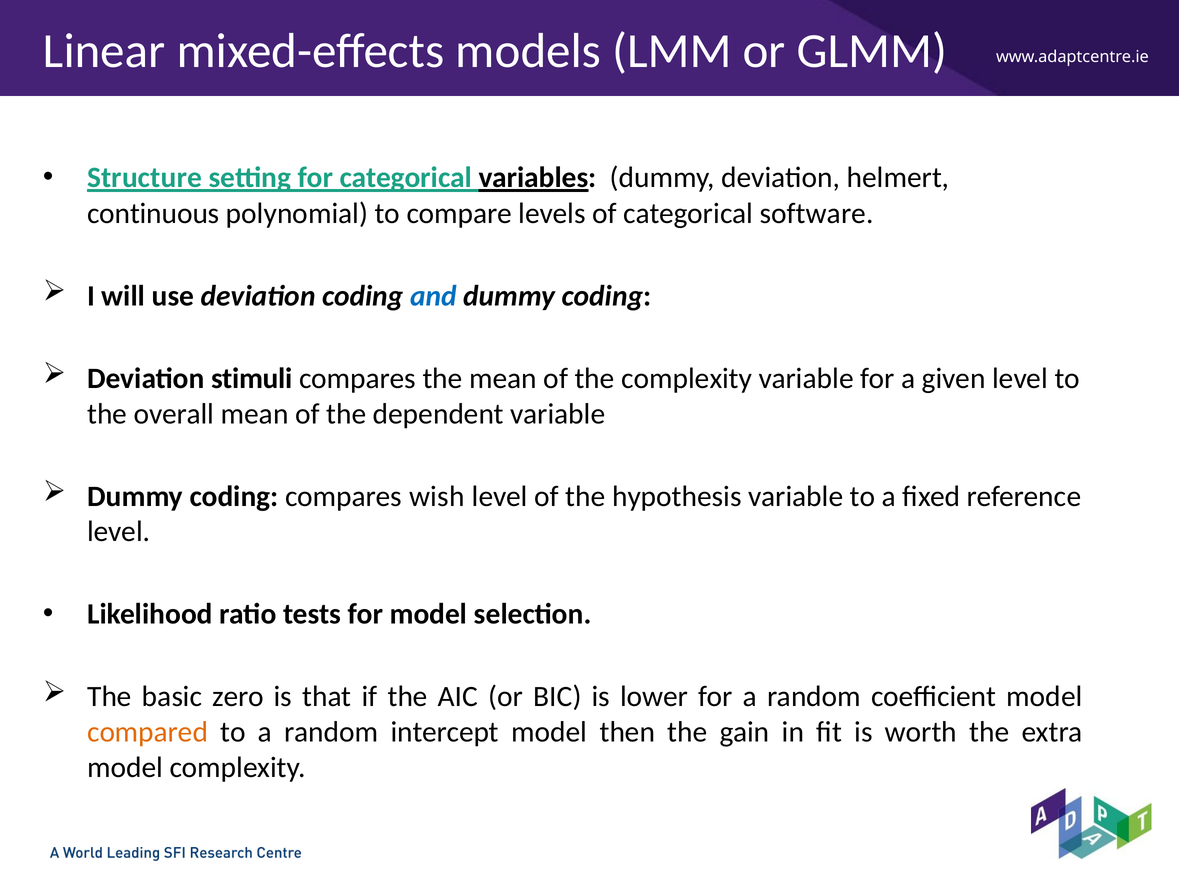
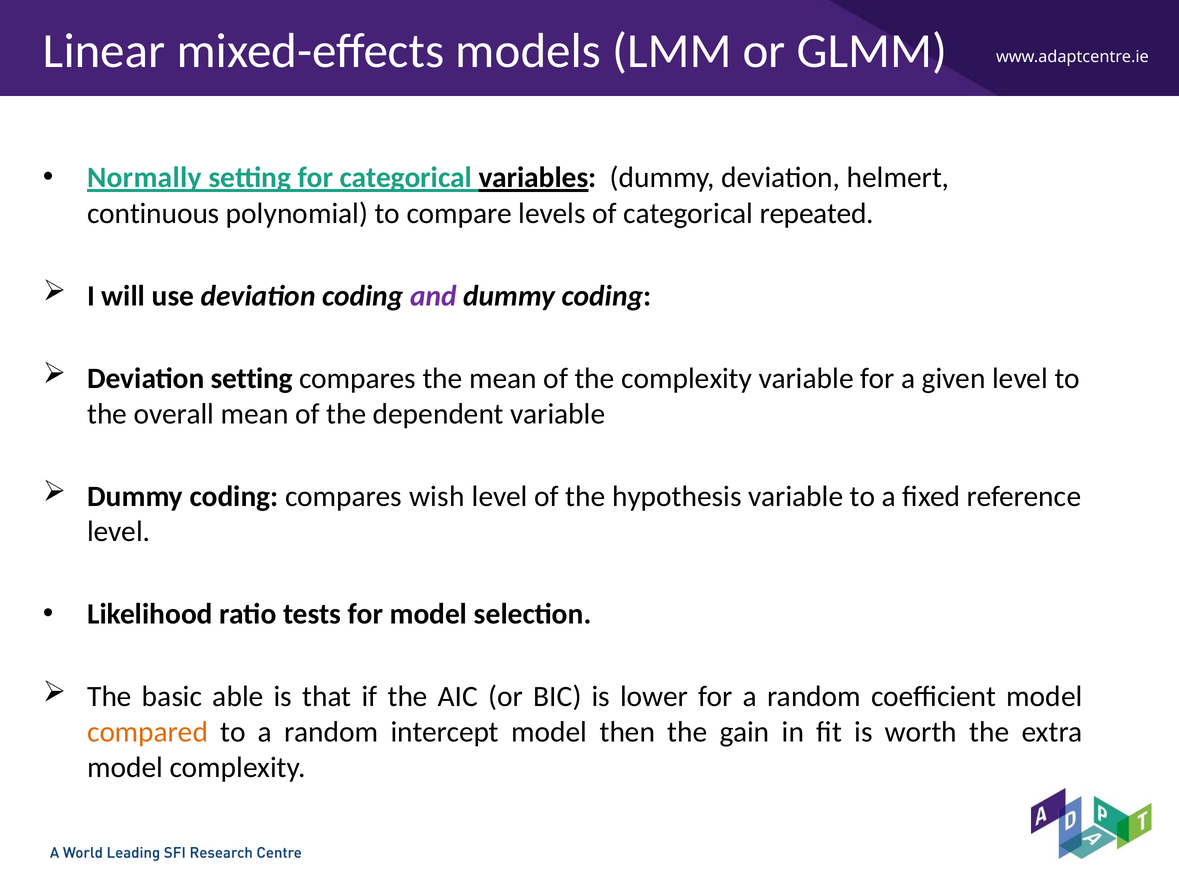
Structure: Structure -> Normally
software: software -> repeated
and colour: blue -> purple
Deviation stimuli: stimuli -> setting
zero: zero -> able
